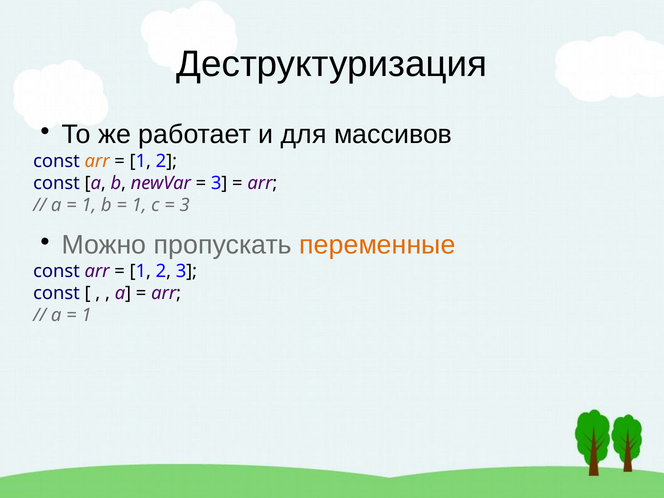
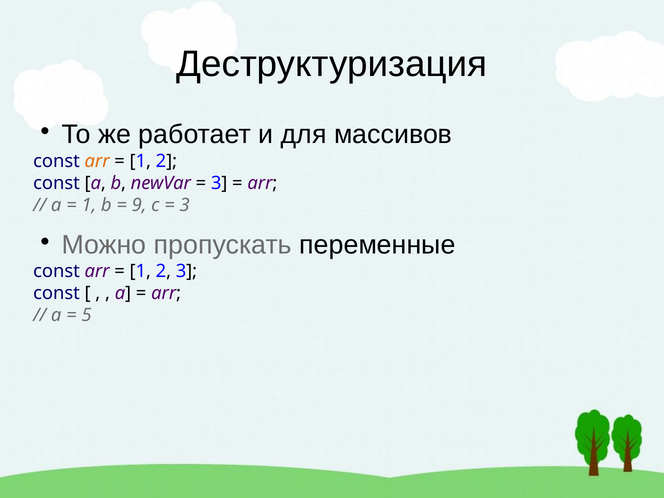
1 at (139, 205): 1 -> 9
переменные colour: orange -> black
1 at (86, 315): 1 -> 5
